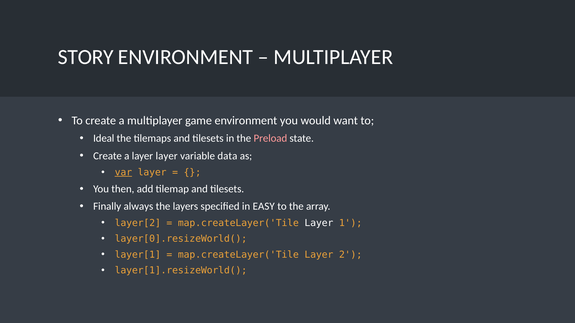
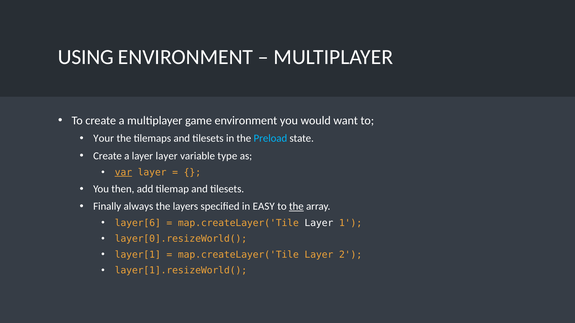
STORY: STORY -> USING
Ideal: Ideal -> Your
Preload colour: pink -> light blue
data: data -> type
the at (296, 207) underline: none -> present
layer[2: layer[2 -> layer[6
